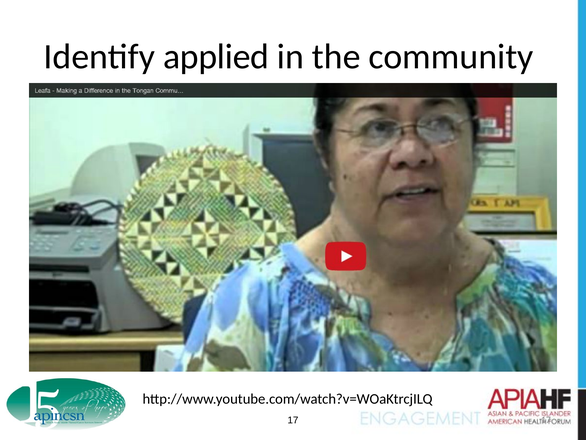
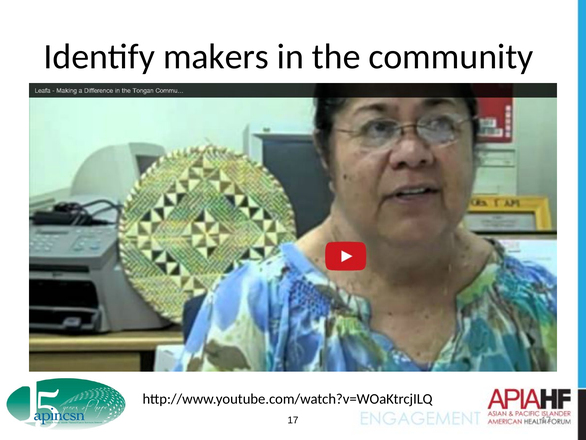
applied: applied -> makers
